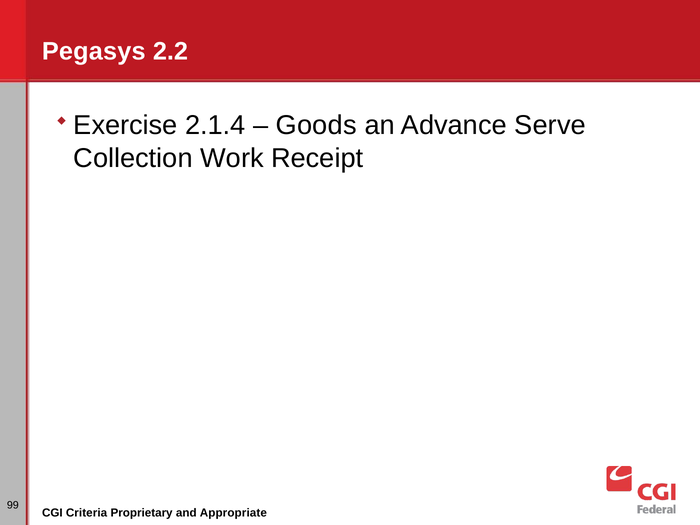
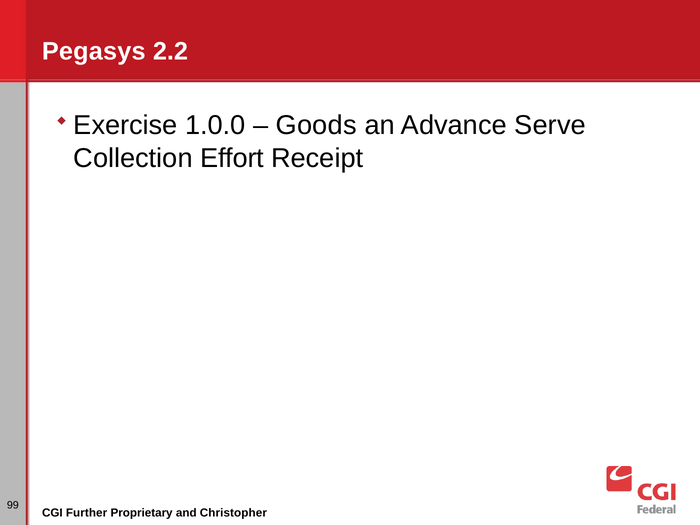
2.1.4: 2.1.4 -> 1.0.0
Work: Work -> Effort
Criteria: Criteria -> Further
Appropriate: Appropriate -> Christopher
